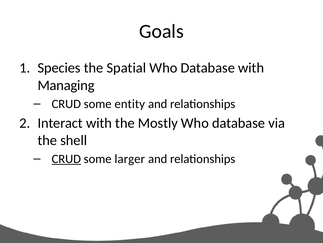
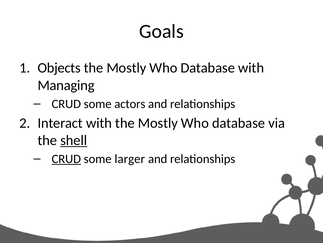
Species: Species -> Objects
Spatial at (126, 68): Spatial -> Mostly
entity: entity -> actors
shell underline: none -> present
